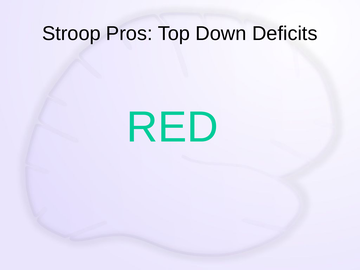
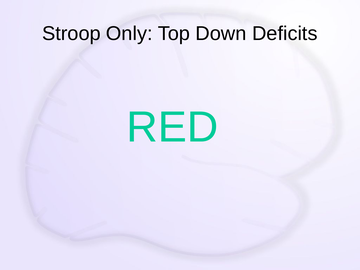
Pros: Pros -> Only
